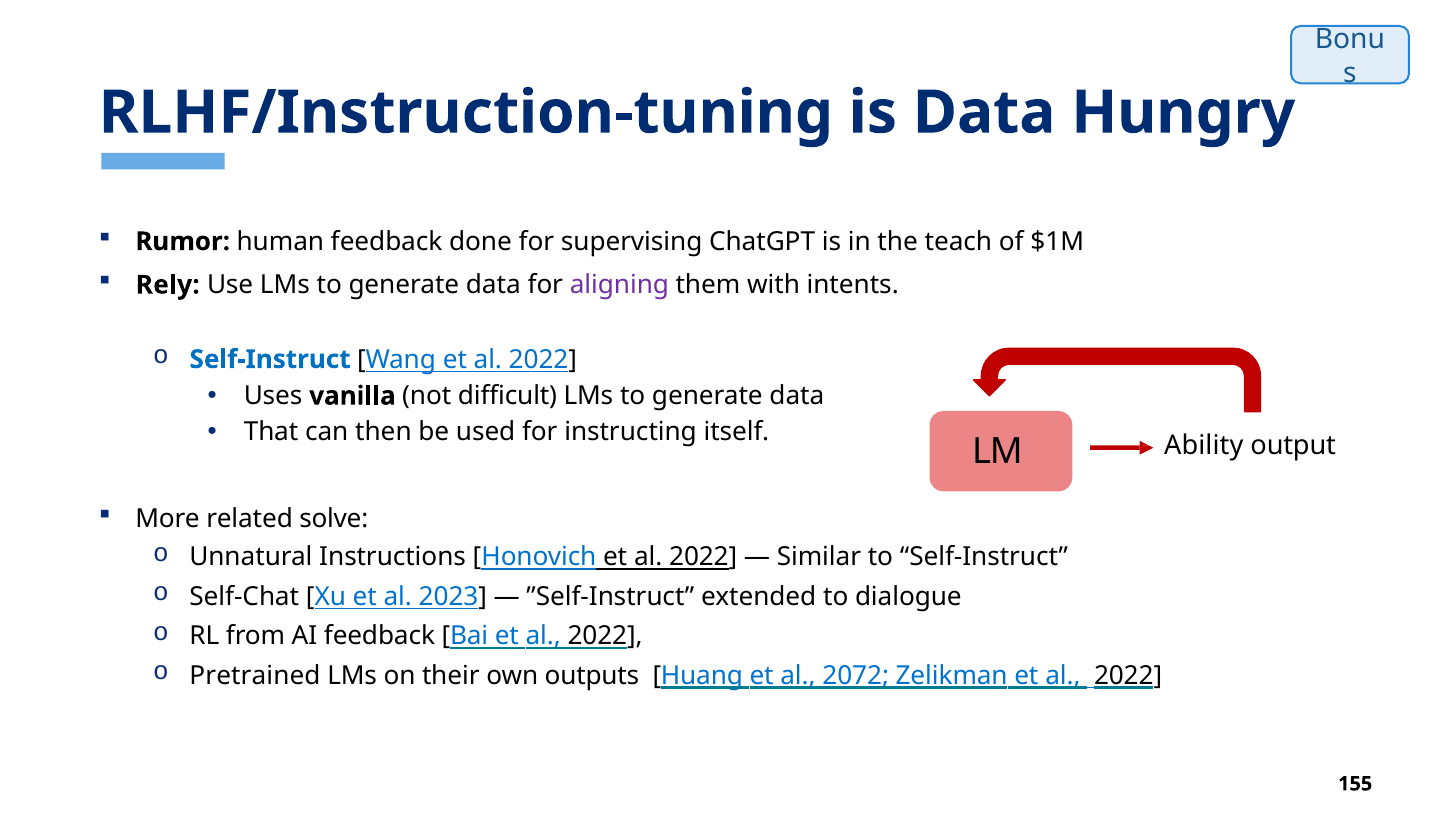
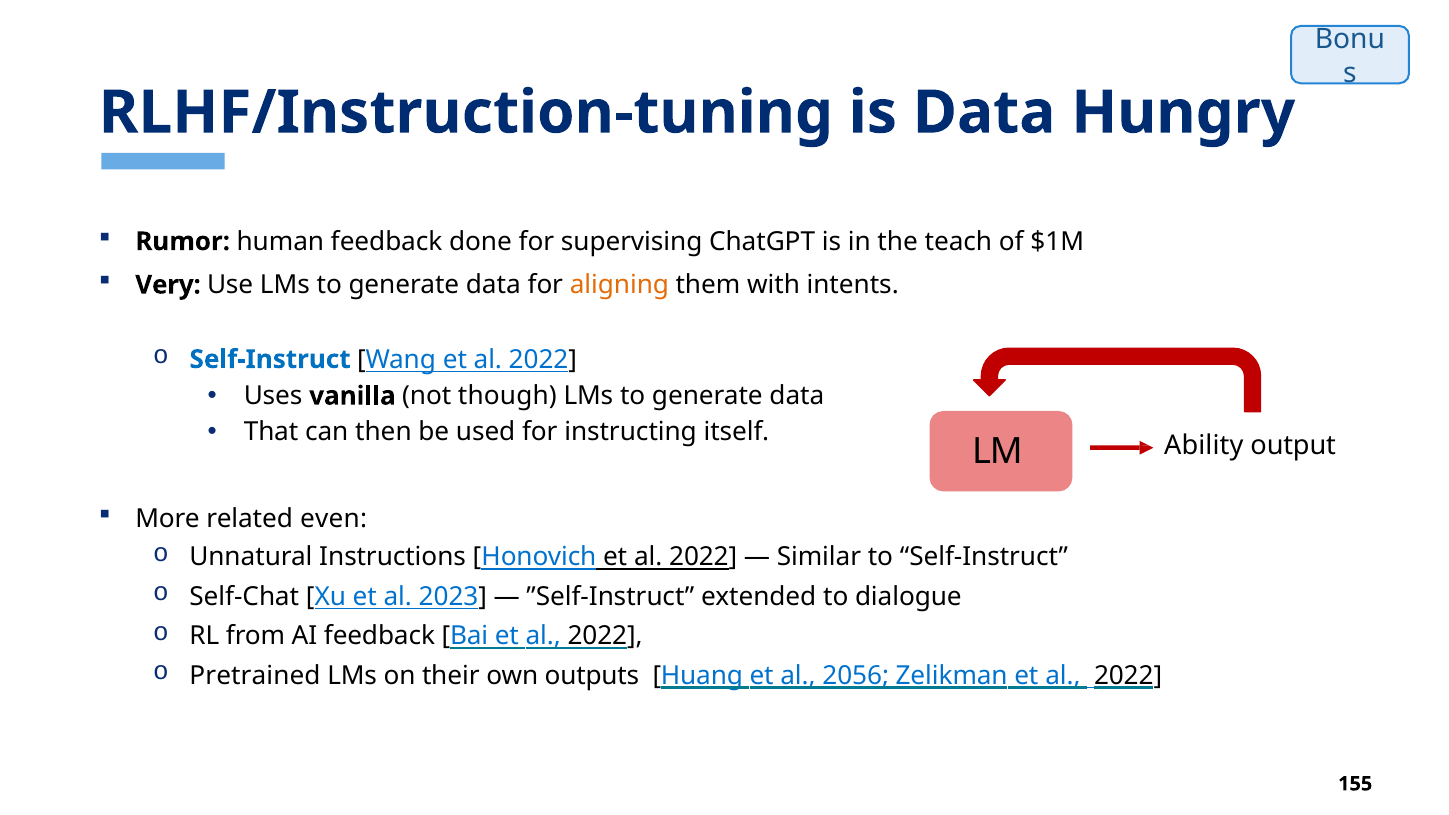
Rely: Rely -> Very
aligning colour: purple -> orange
difficult: difficult -> though
solve: solve -> even
2072: 2072 -> 2056
